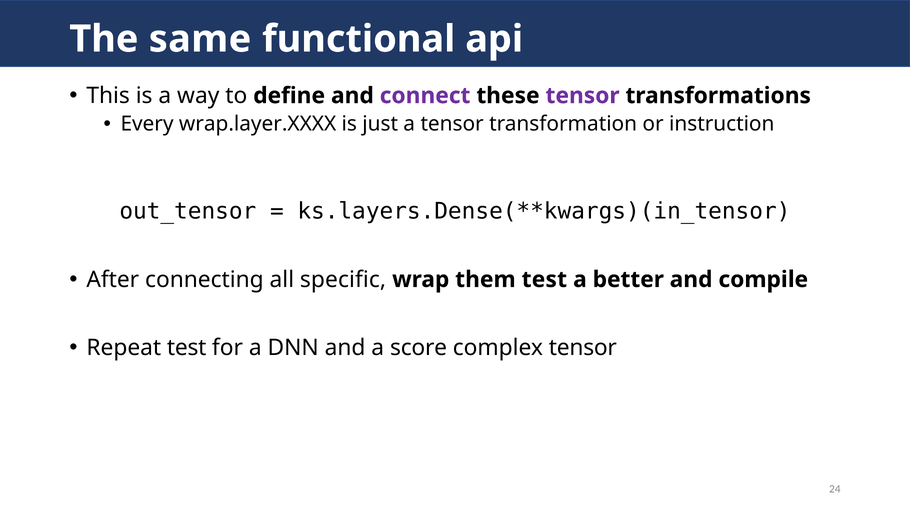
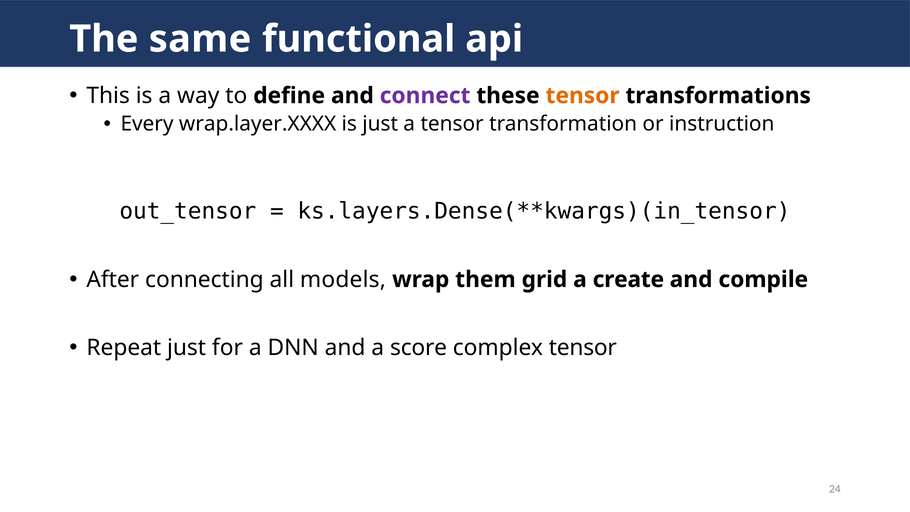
tensor at (583, 96) colour: purple -> orange
specific: specific -> models
them test: test -> grid
better: better -> create
Repeat test: test -> just
